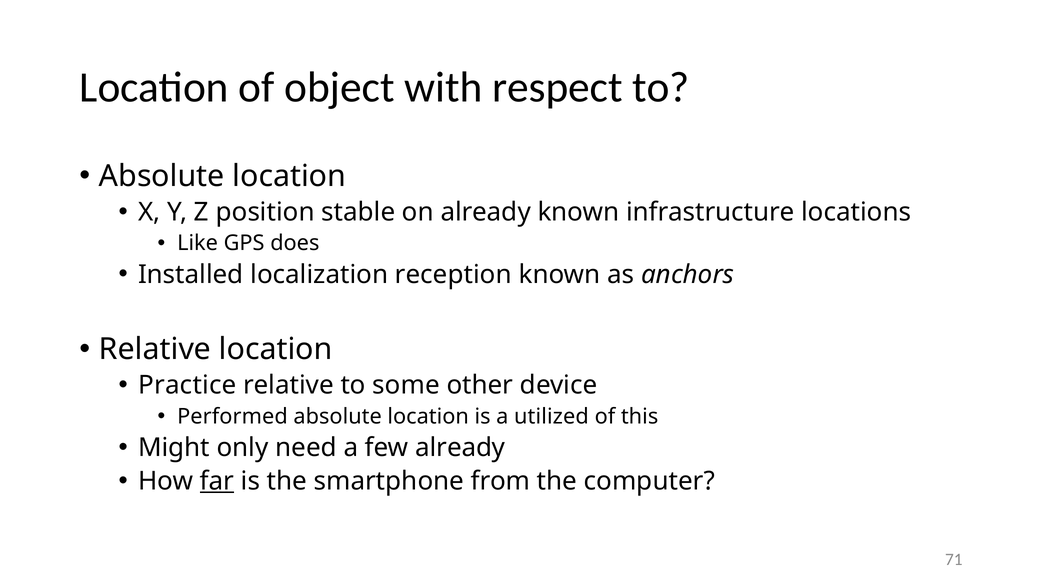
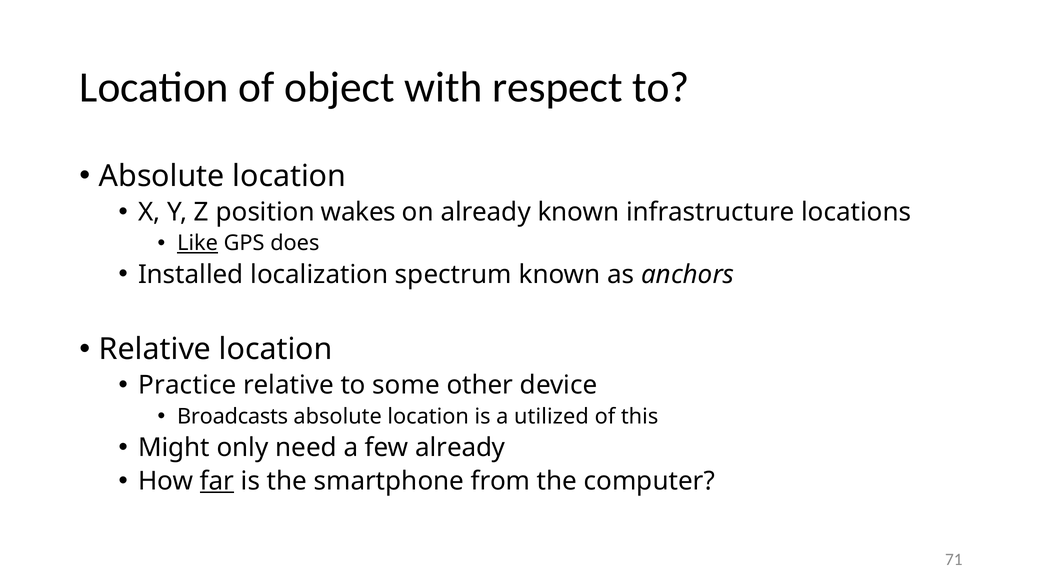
stable: stable -> wakes
Like underline: none -> present
reception: reception -> spectrum
Performed: Performed -> Broadcasts
